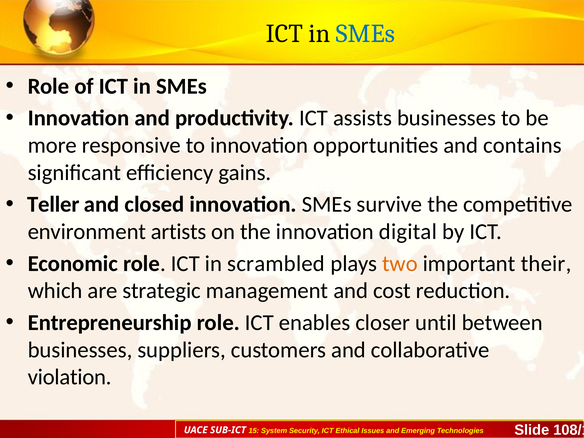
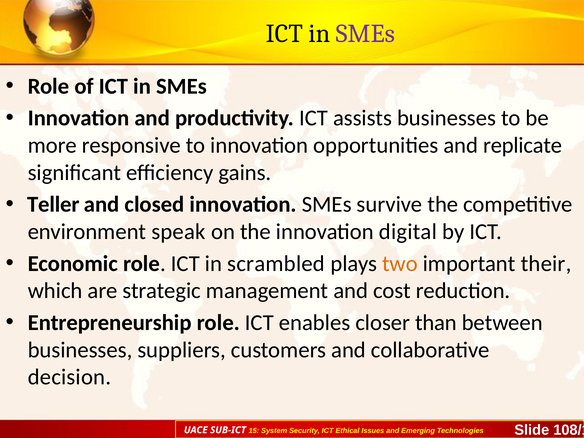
SMEs at (365, 33) colour: blue -> purple
contains: contains -> replicate
artists: artists -> speak
until: until -> than
violation: violation -> decision
